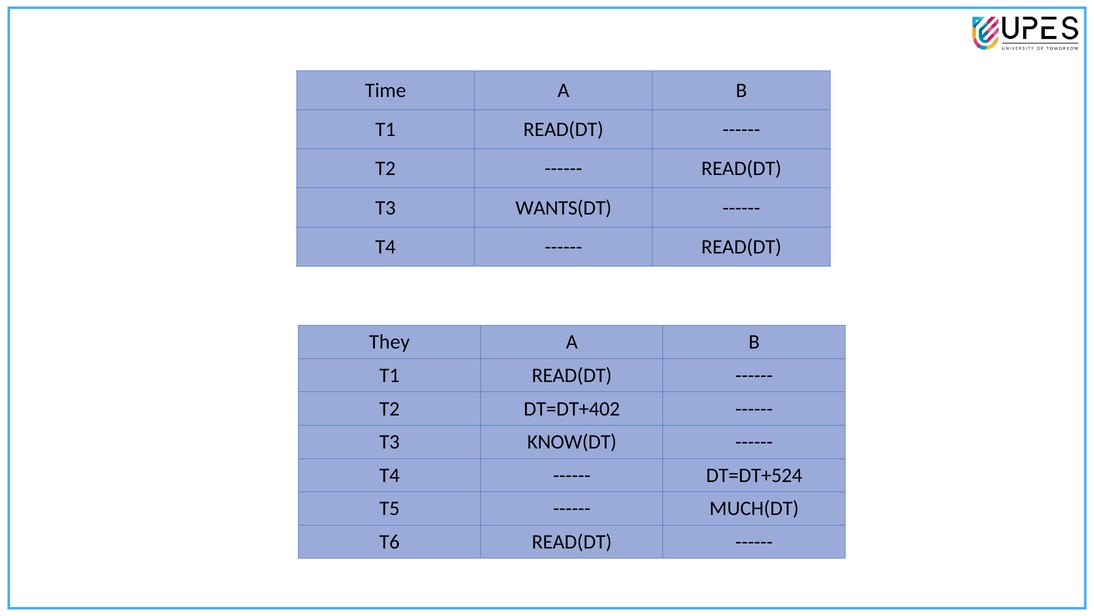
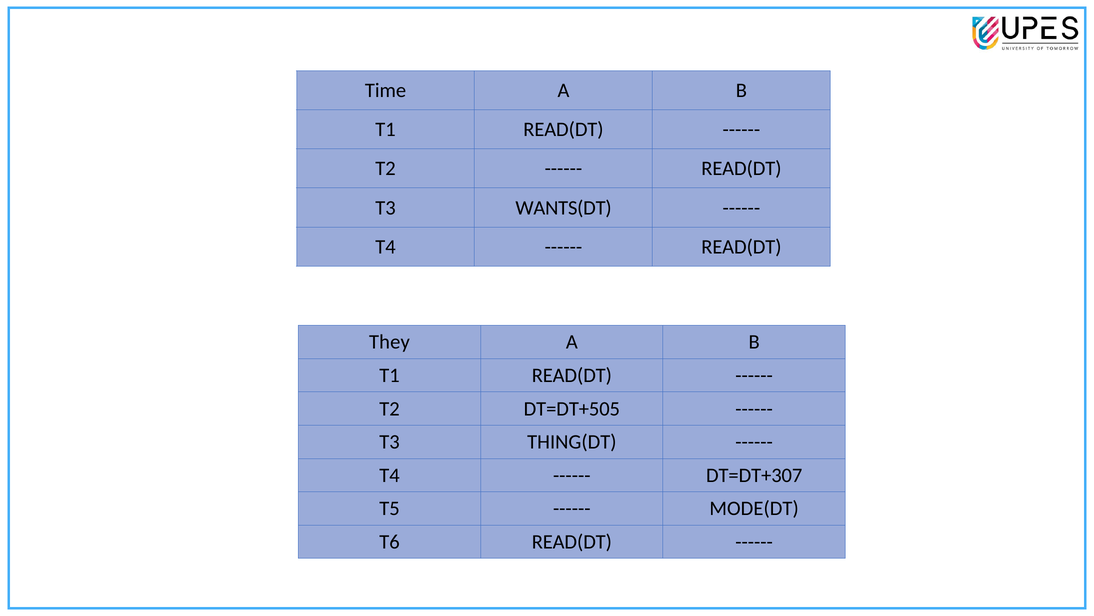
DT=DT+402: DT=DT+402 -> DT=DT+505
KNOW(DT: KNOW(DT -> THING(DT
DT=DT+524: DT=DT+524 -> DT=DT+307
MUCH(DT: MUCH(DT -> MODE(DT
